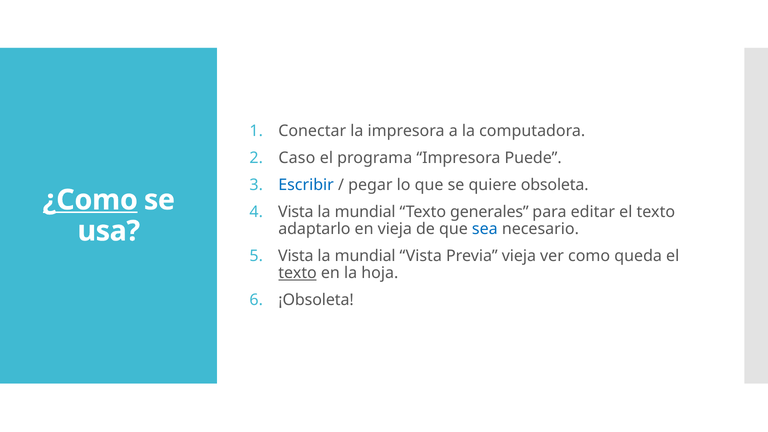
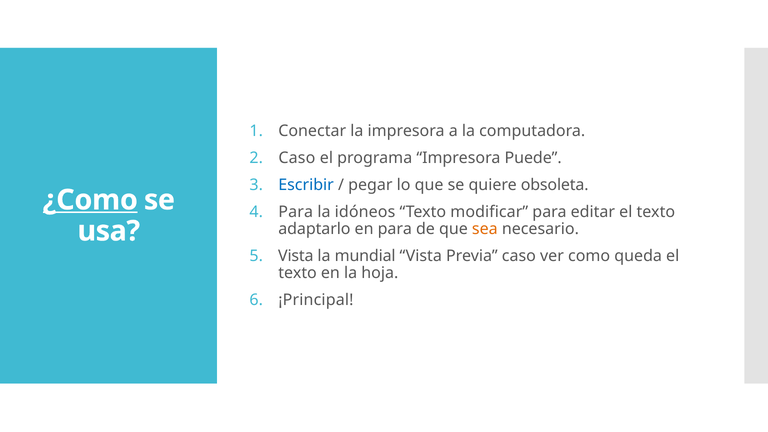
Vista at (296, 212): Vista -> Para
mundial at (365, 212): mundial -> idóneos
generales: generales -> modificar
en vieja: vieja -> para
sea colour: blue -> orange
Previa vieja: vieja -> caso
texto at (298, 273) underline: present -> none
¡Obsoleta: ¡Obsoleta -> ¡Principal
